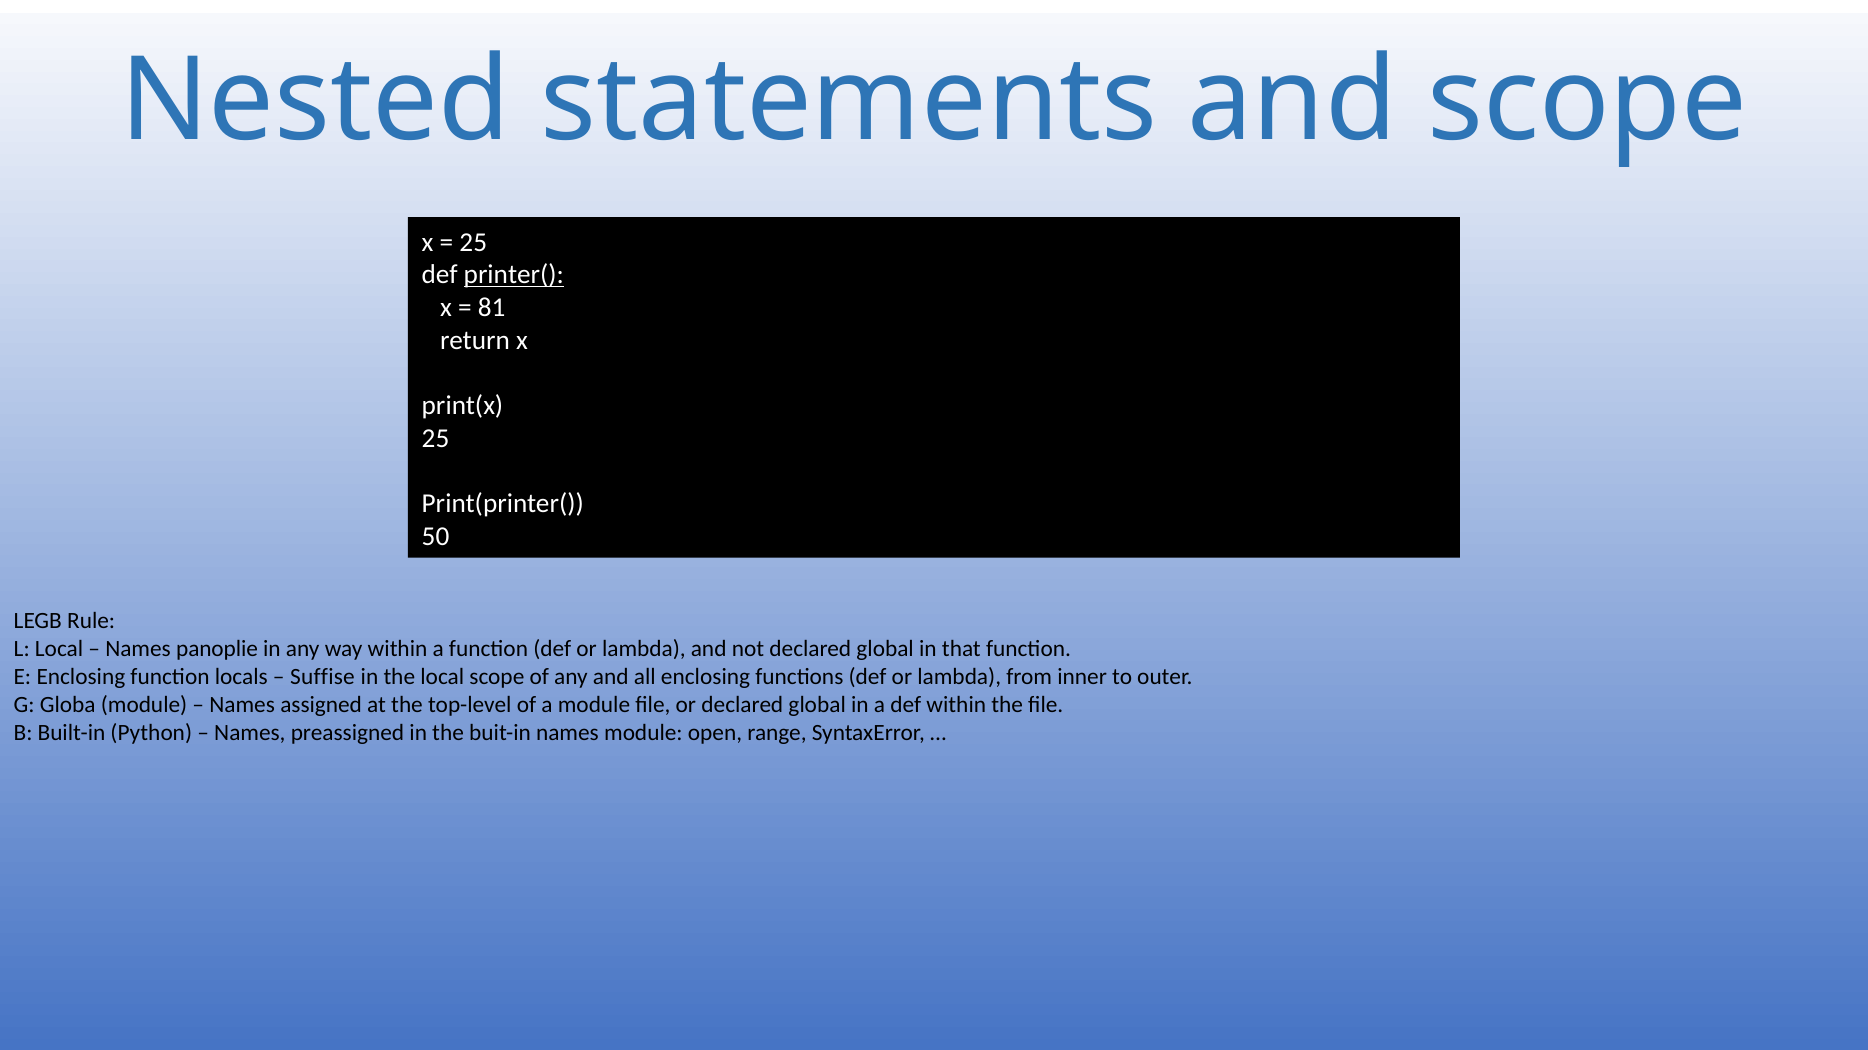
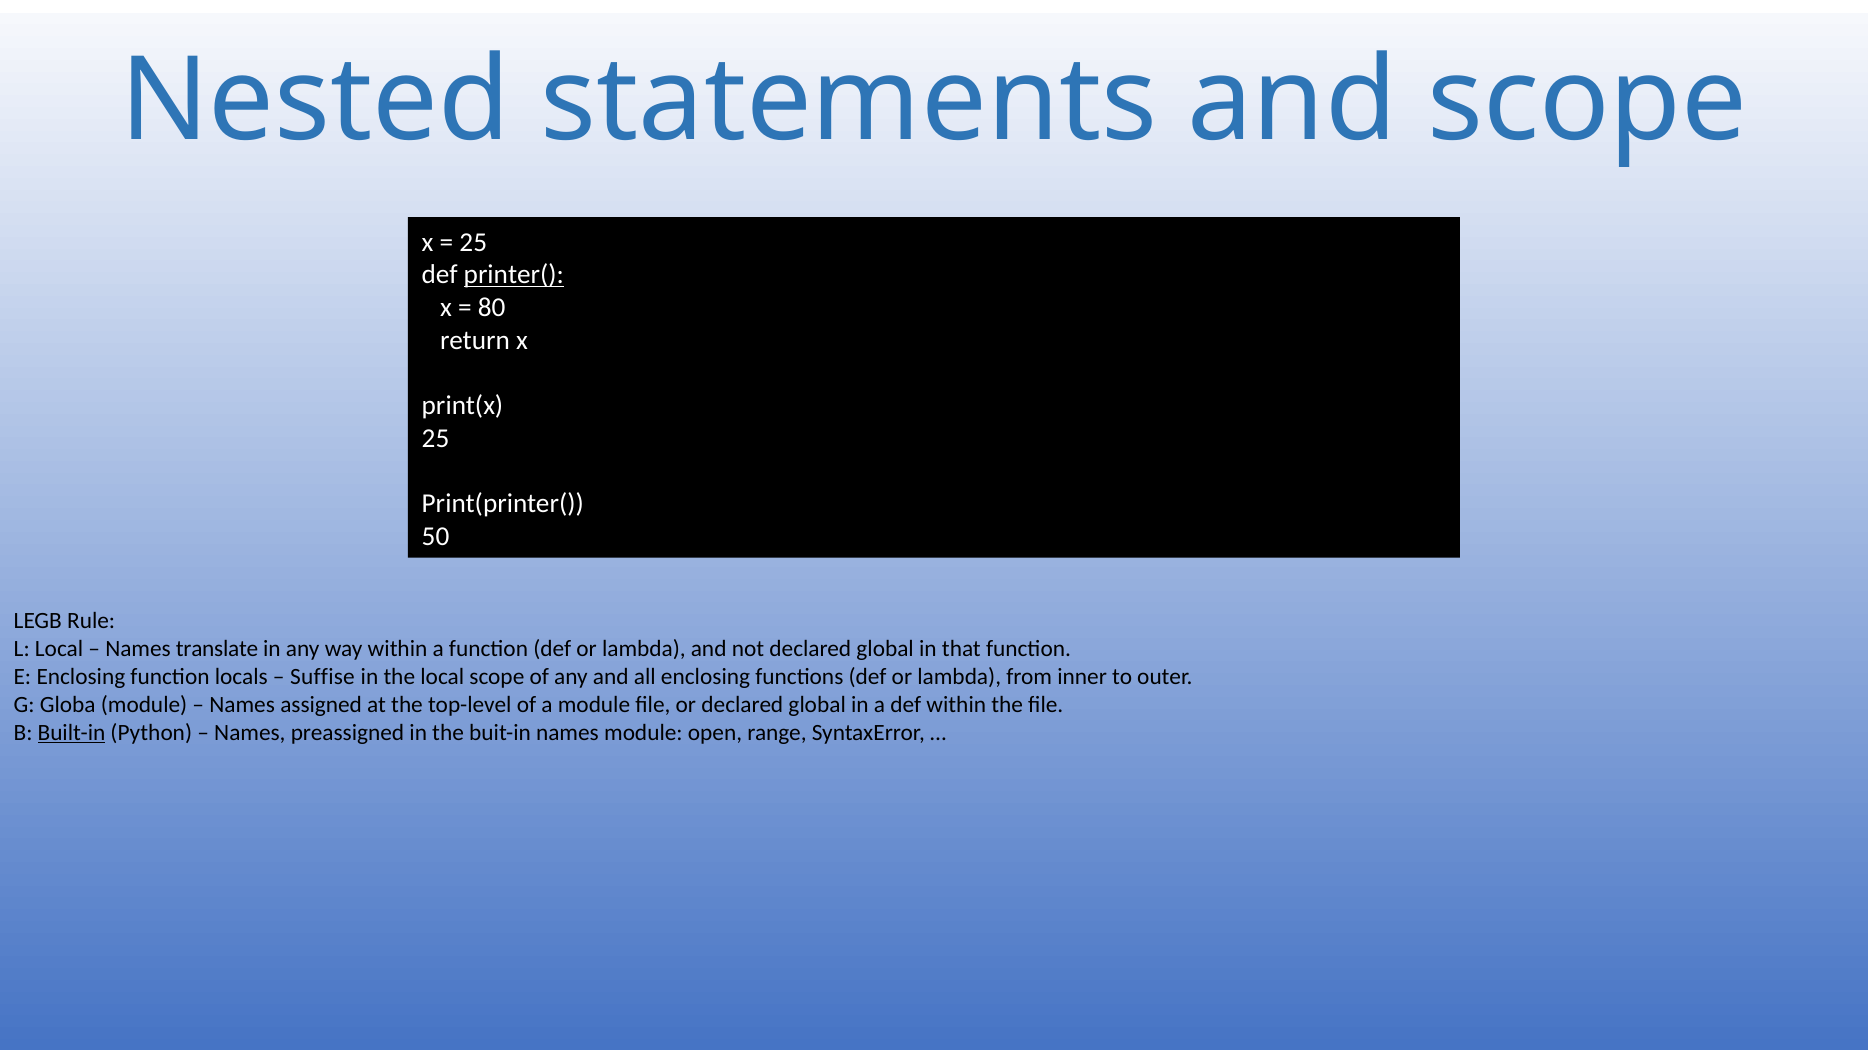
81: 81 -> 80
panoplie: panoplie -> translate
Built-in underline: none -> present
